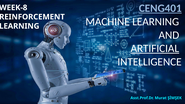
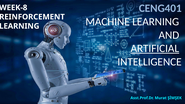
CENG401 underline: present -> none
